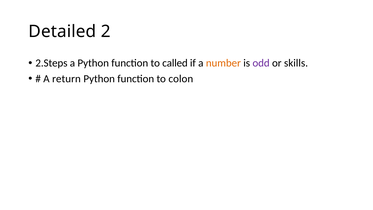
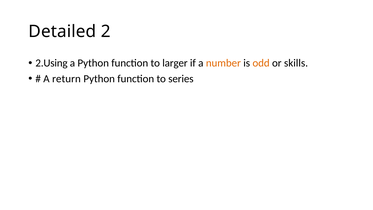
2.Steps: 2.Steps -> 2.Using
called: called -> larger
odd colour: purple -> orange
colon: colon -> series
